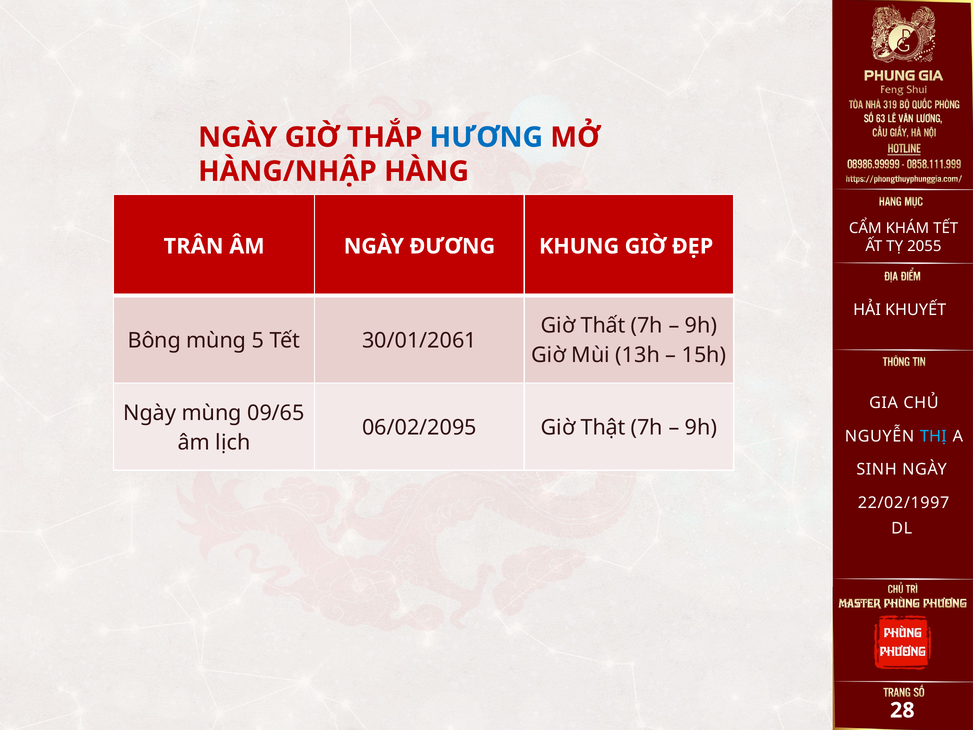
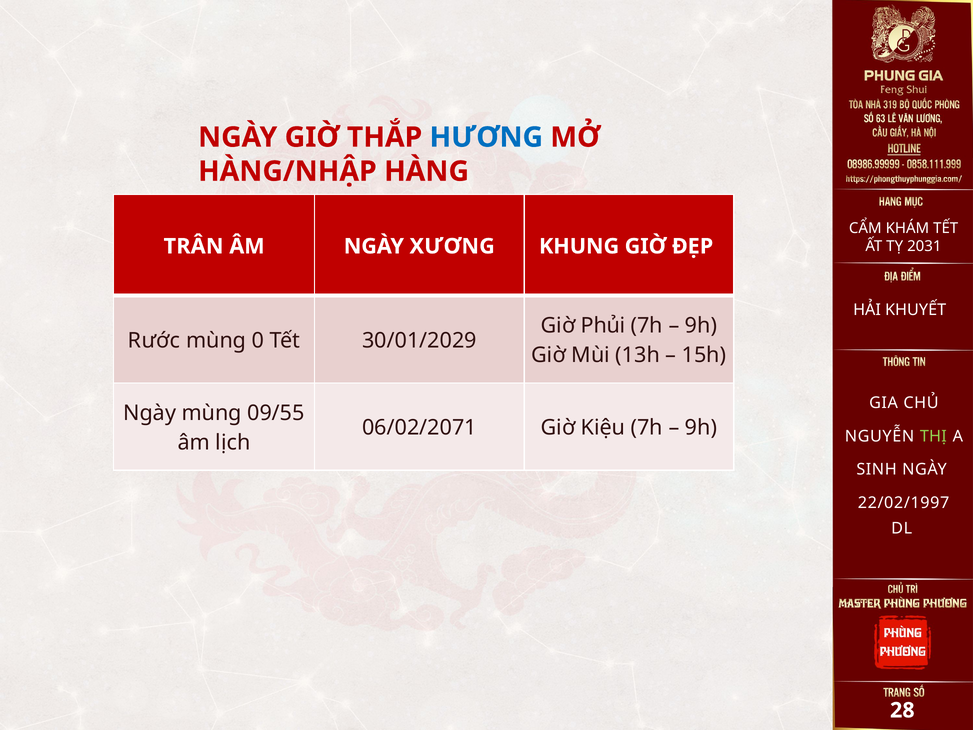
2055: 2055 -> 2031
ĐƯƠNG: ĐƯƠNG -> XƯƠNG
Thất: Thất -> Phủi
Bông: Bông -> Rước
5: 5 -> 0
30/01/2061: 30/01/2061 -> 30/01/2029
09/65: 09/65 -> 09/55
06/02/2095: 06/02/2095 -> 06/02/2071
Thật: Thật -> Kiệu
THỊ colour: light blue -> light green
